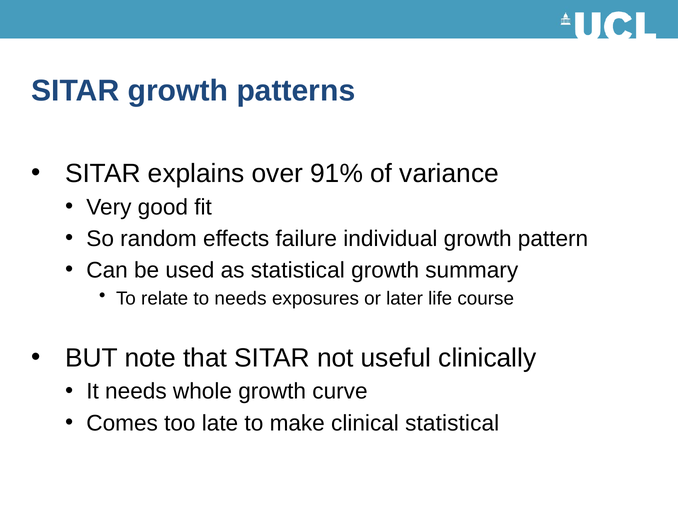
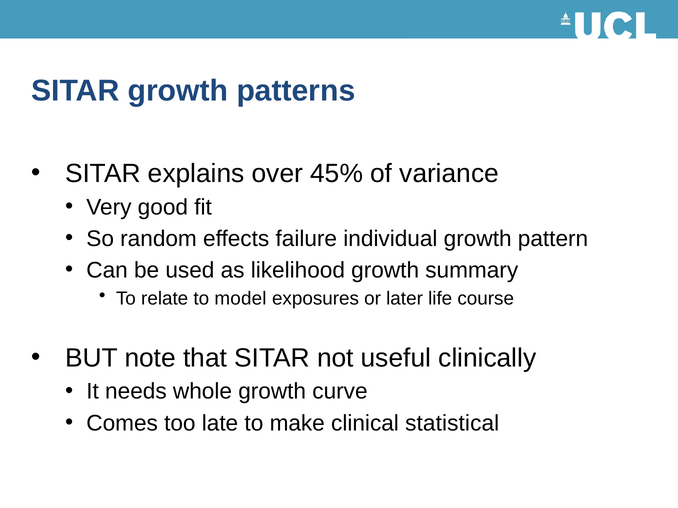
91%: 91% -> 45%
as statistical: statistical -> likelihood
to needs: needs -> model
